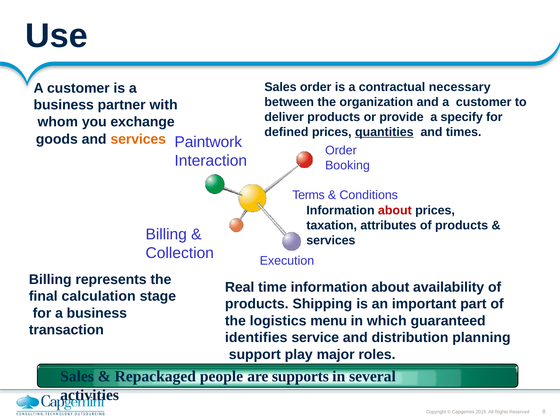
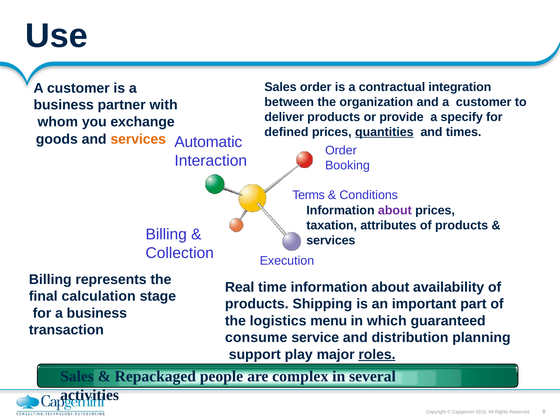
necessary: necessary -> integration
Paintwork: Paintwork -> Automatic
about at (395, 211) colour: red -> purple
identifies: identifies -> consume
roles underline: none -> present
supports: supports -> complex
